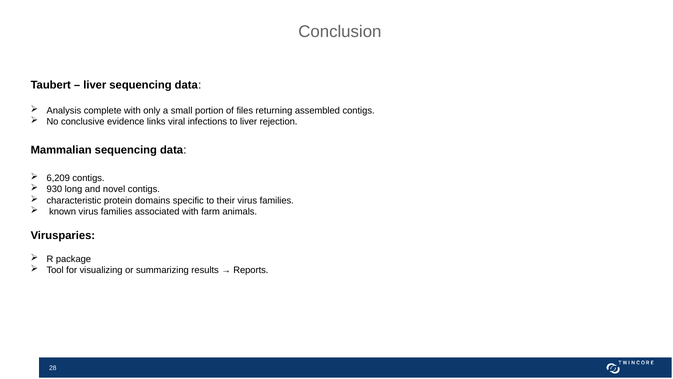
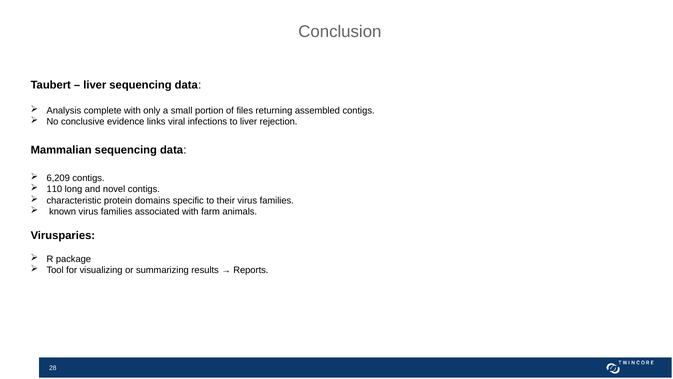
930: 930 -> 110
